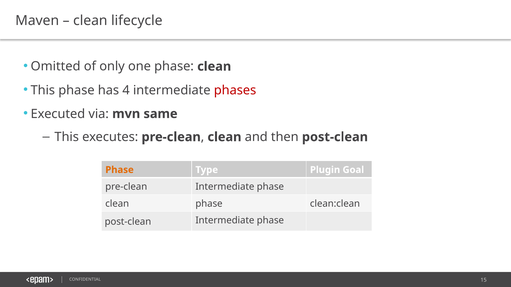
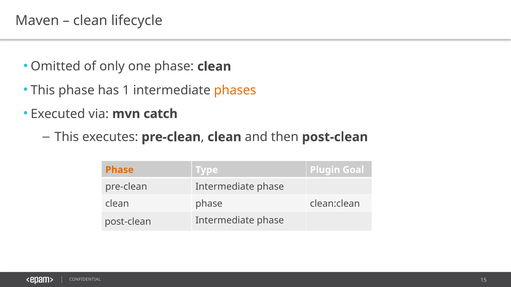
4: 4 -> 1
phases colour: red -> orange
same: same -> catch
